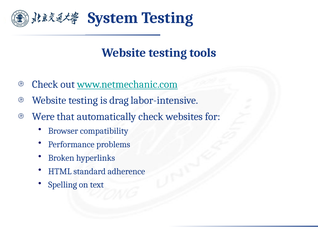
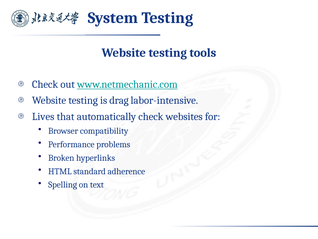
Were: Were -> Lives
